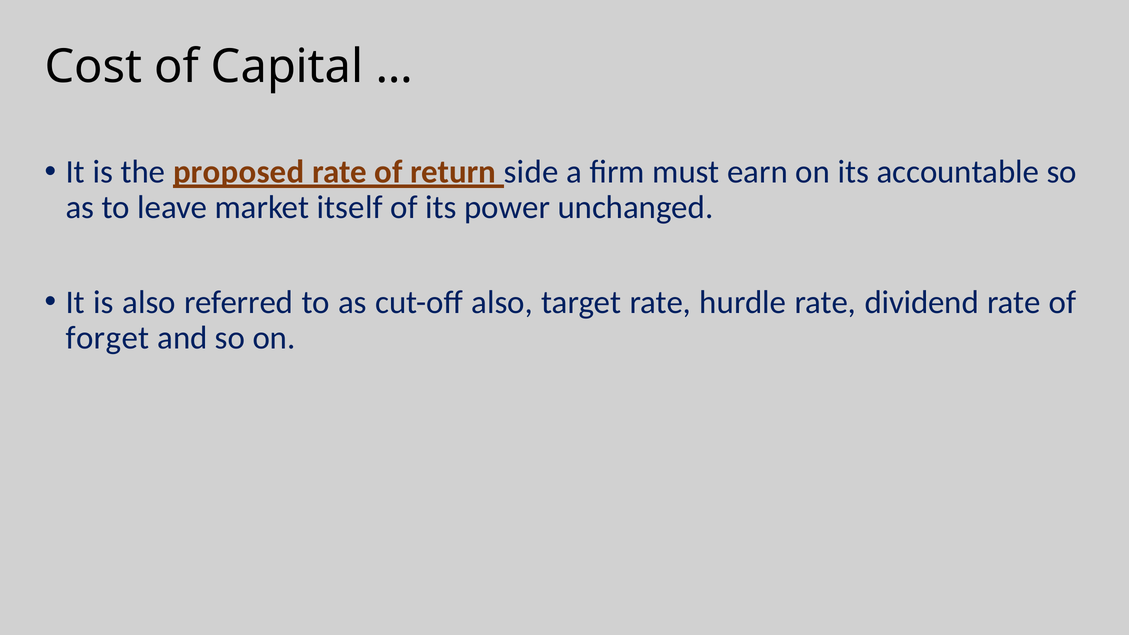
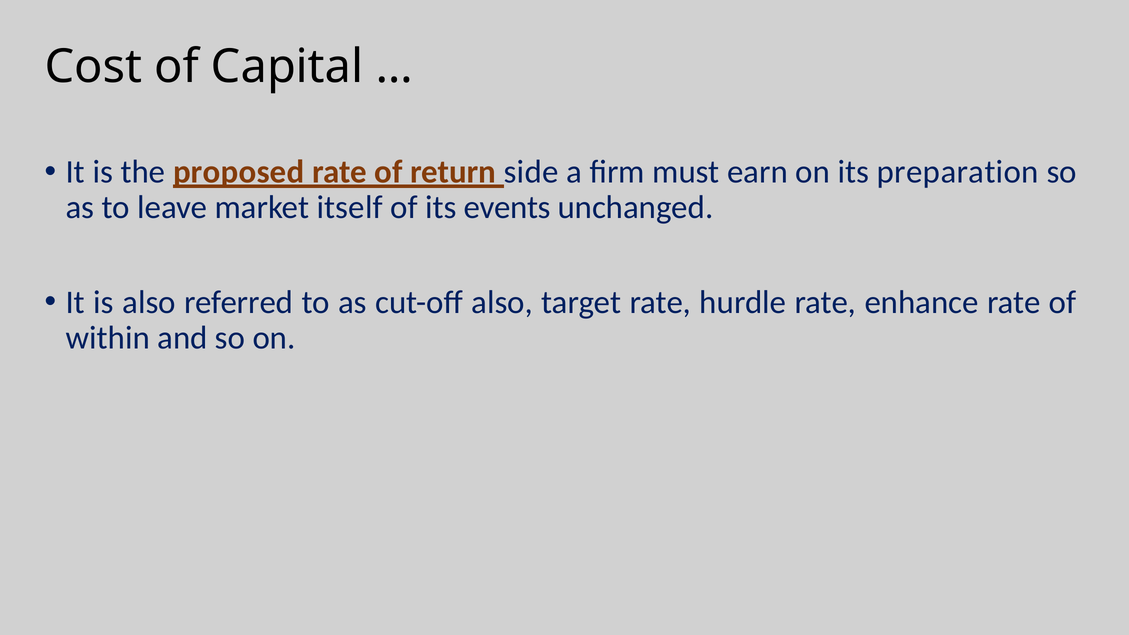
accountable: accountable -> preparation
power: power -> events
dividend: dividend -> enhance
forget: forget -> within
